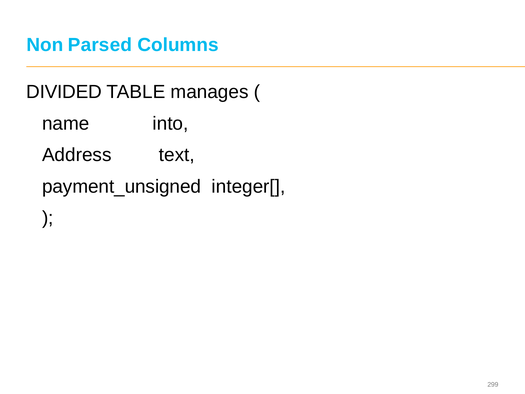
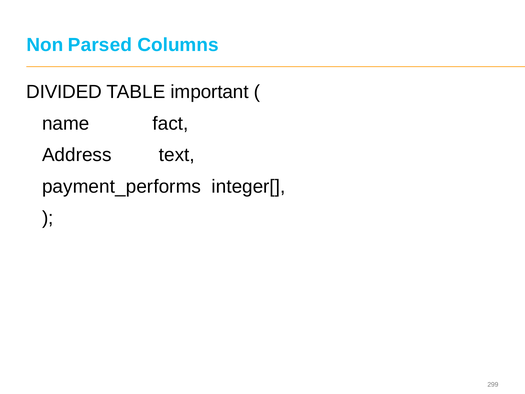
manages: manages -> important
into: into -> fact
payment_unsigned: payment_unsigned -> payment_performs
